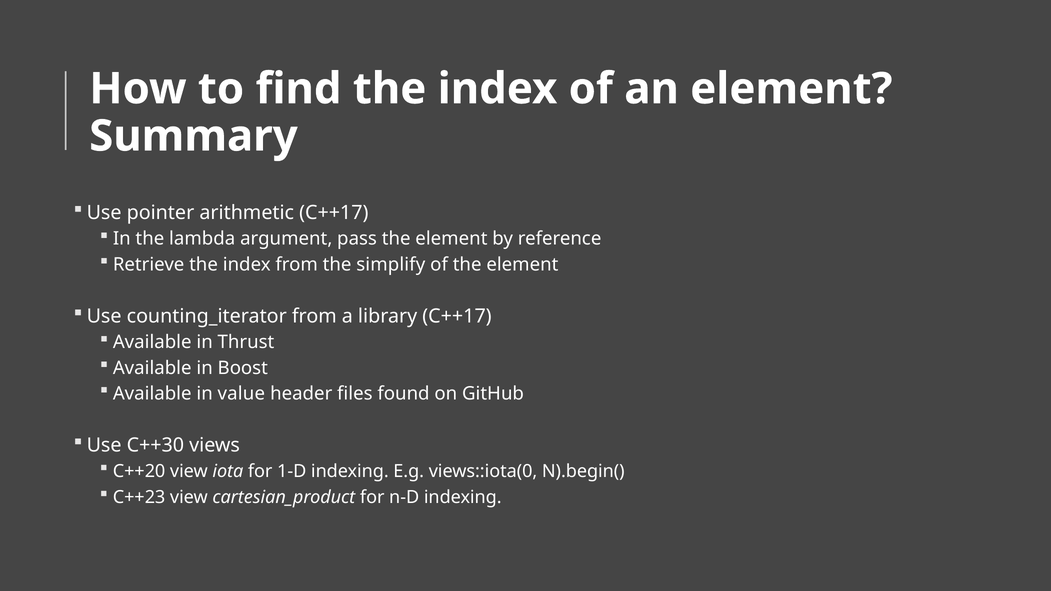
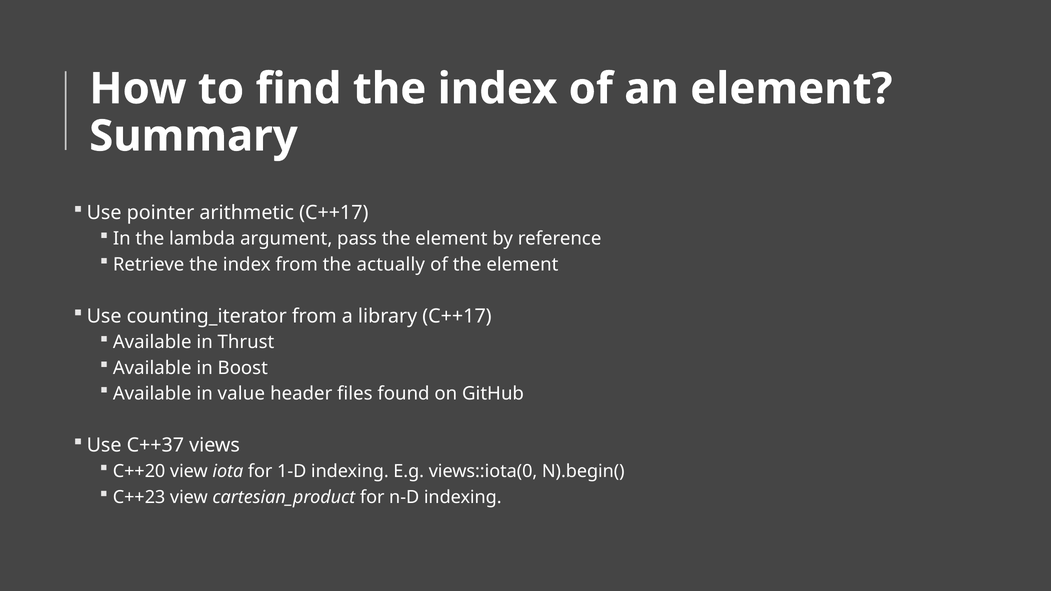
simplify: simplify -> actually
C++30: C++30 -> C++37
